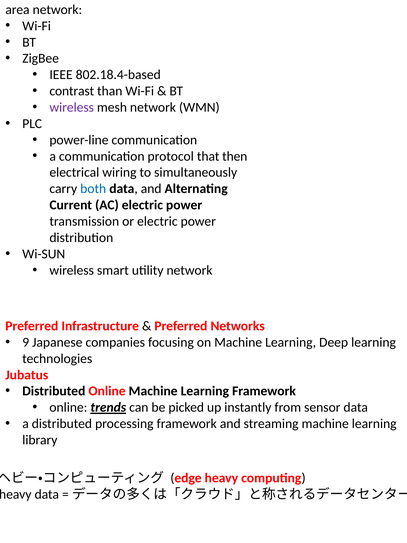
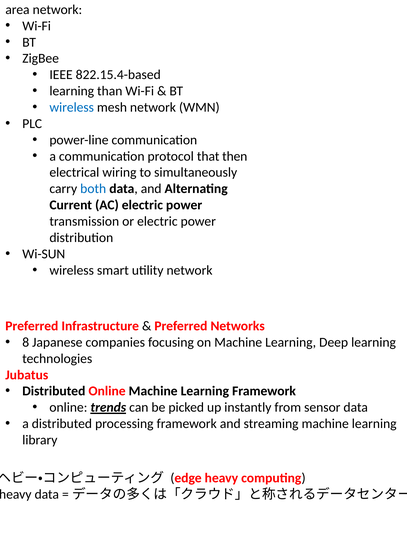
802.18.4-based: 802.18.4-based -> 822.15.4-based
contrast at (72, 91): contrast -> learning
wireless at (72, 107) colour: purple -> blue
9: 9 -> 8
